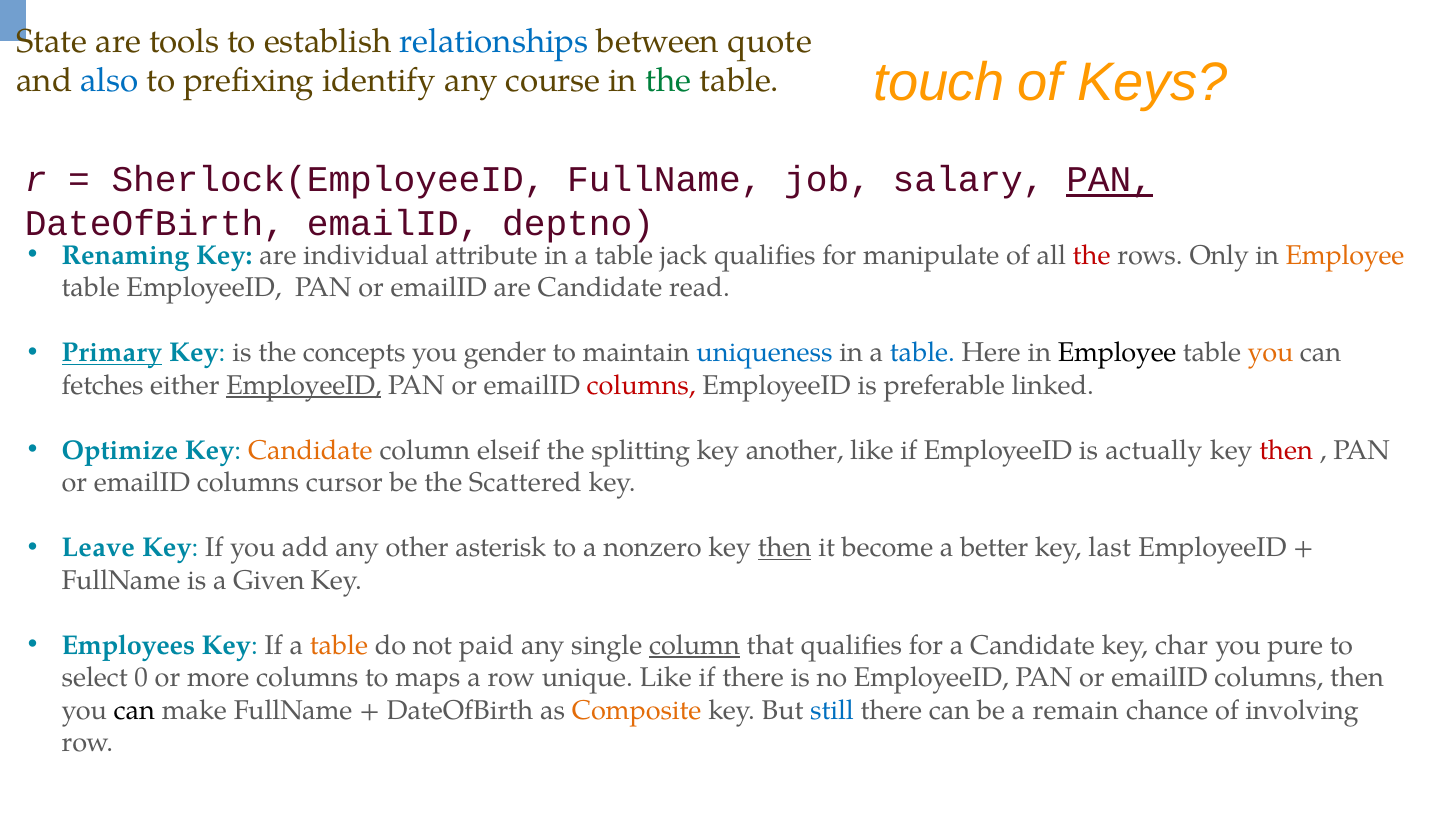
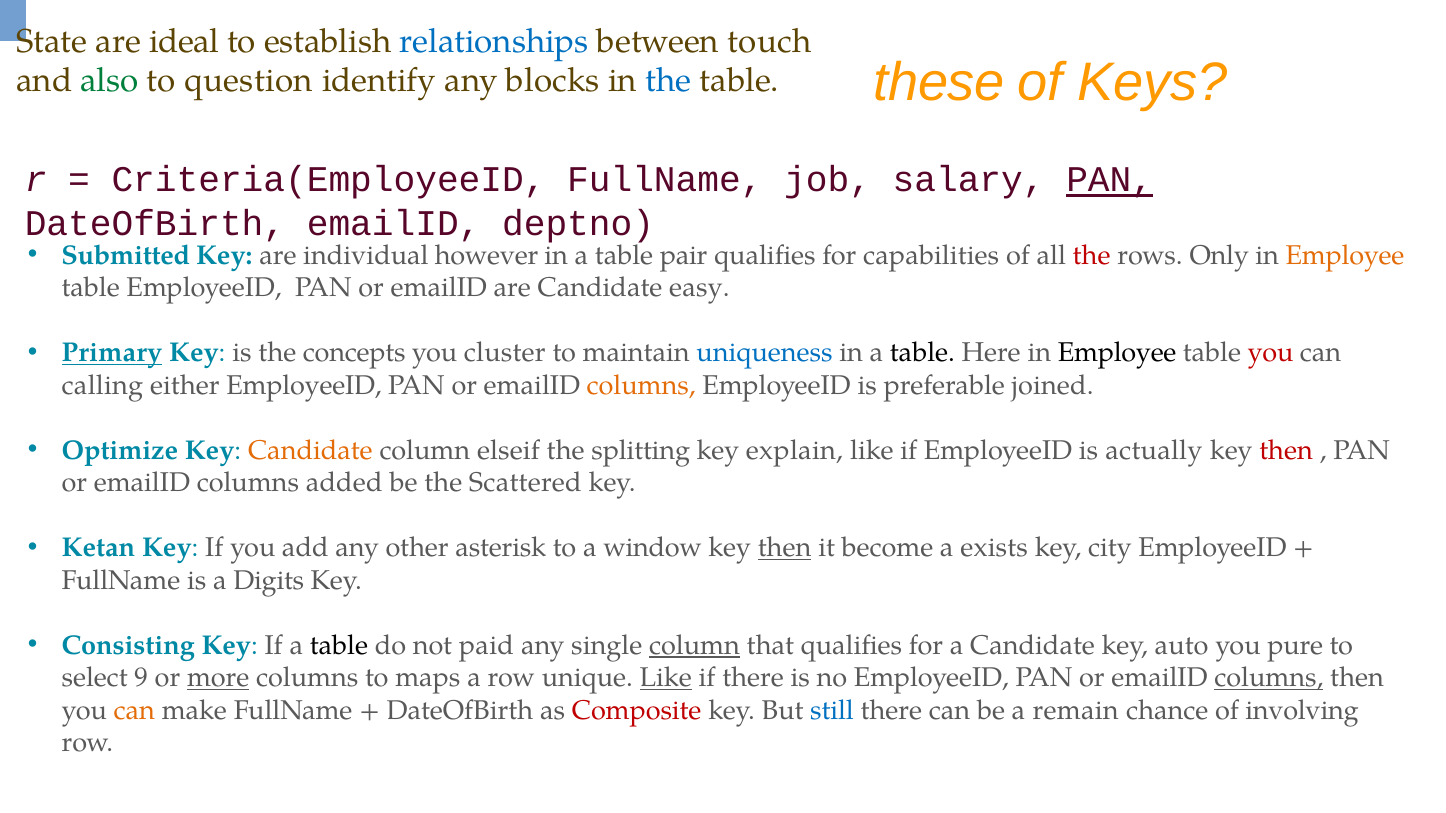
tools: tools -> ideal
quote: quote -> touch
touch: touch -> these
also colour: blue -> green
prefixing: prefixing -> question
course: course -> blocks
the at (669, 81) colour: green -> blue
Sherlock(EmployeeID: Sherlock(EmployeeID -> Criteria(EmployeeID
Renaming: Renaming -> Submitted
attribute: attribute -> however
jack: jack -> pair
manipulate: manipulate -> capabilities
read: read -> easy
gender: gender -> cluster
table at (922, 353) colour: blue -> black
you at (1271, 353) colour: orange -> red
fetches: fetches -> calling
EmployeeID at (304, 385) underline: present -> none
columns at (641, 385) colour: red -> orange
linked: linked -> joined
another: another -> explain
cursor: cursor -> added
Leave: Leave -> Ketan
nonzero: nonzero -> window
better: better -> exists
last: last -> city
Given: Given -> Digits
Employees: Employees -> Consisting
table at (339, 646) colour: orange -> black
char: char -> auto
0: 0 -> 9
more underline: none -> present
Like at (666, 678) underline: none -> present
columns at (1269, 678) underline: none -> present
can at (134, 711) colour: black -> orange
Composite colour: orange -> red
